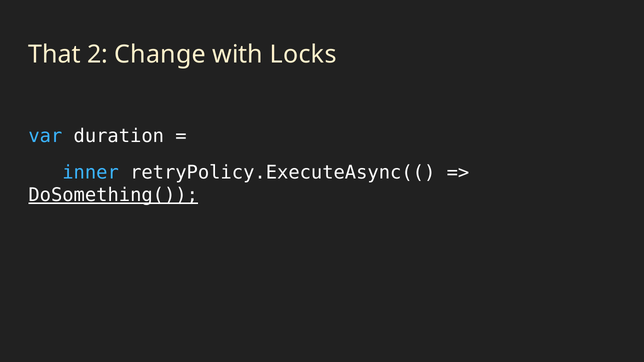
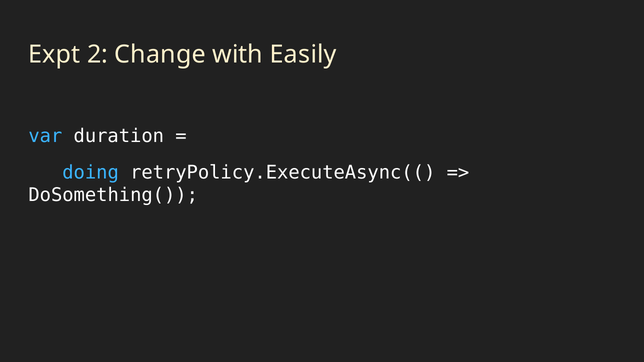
That: That -> Expt
Locks: Locks -> Easily
inner: inner -> doing
DoSomething( underline: present -> none
